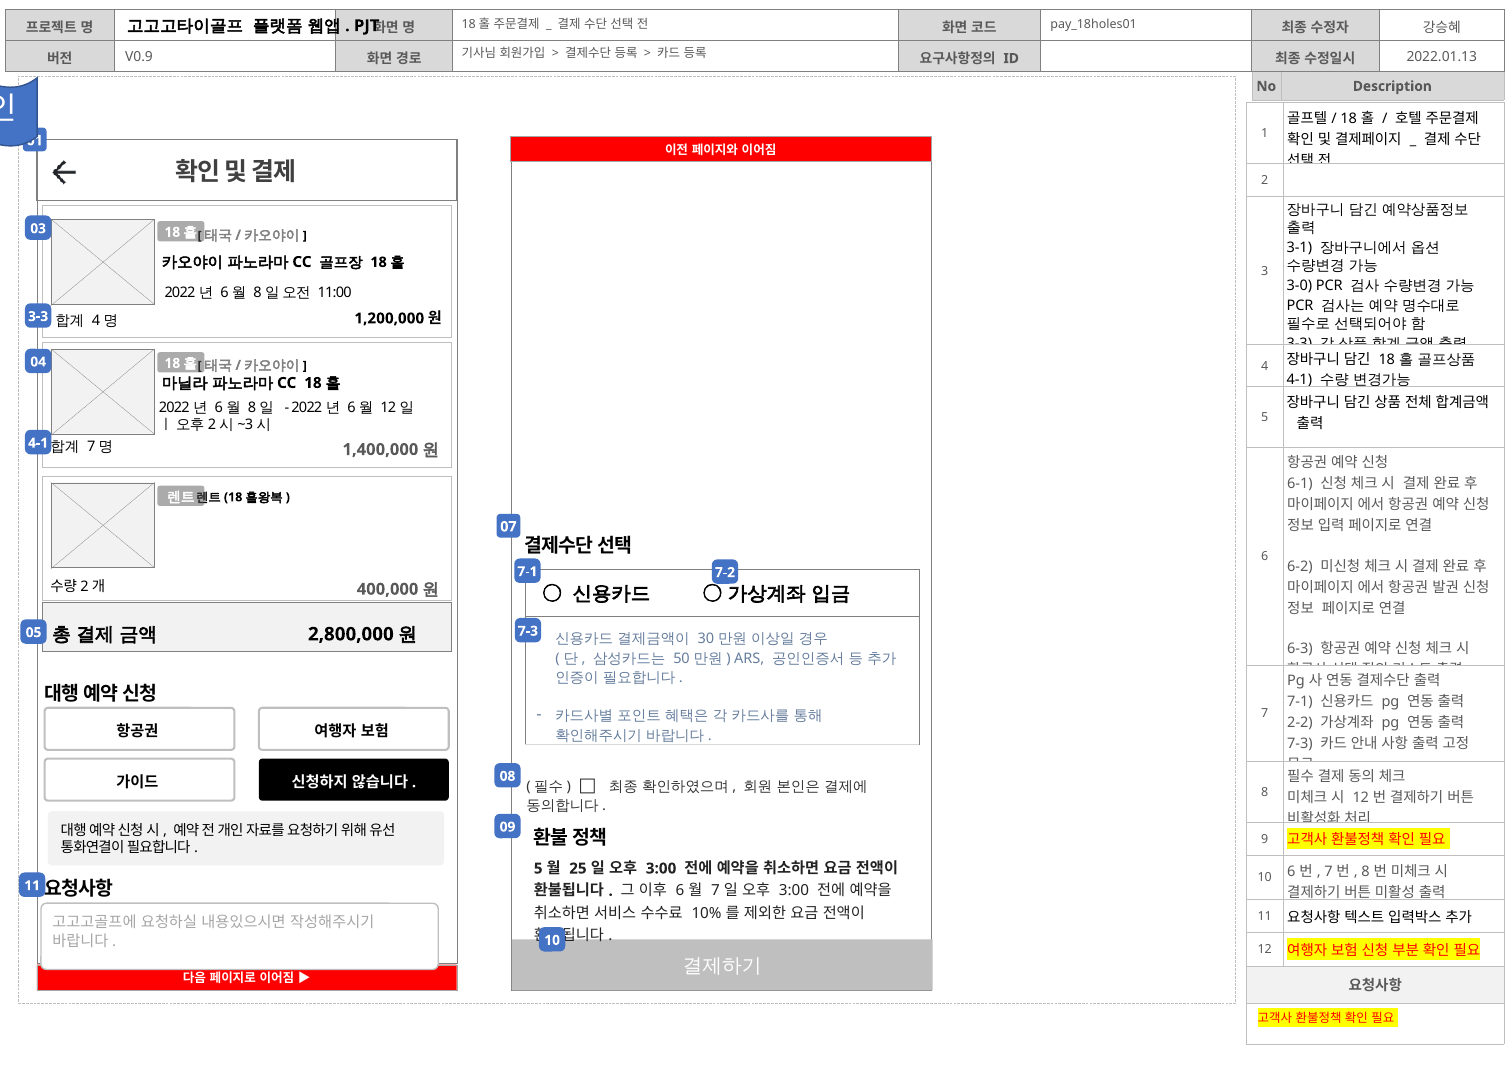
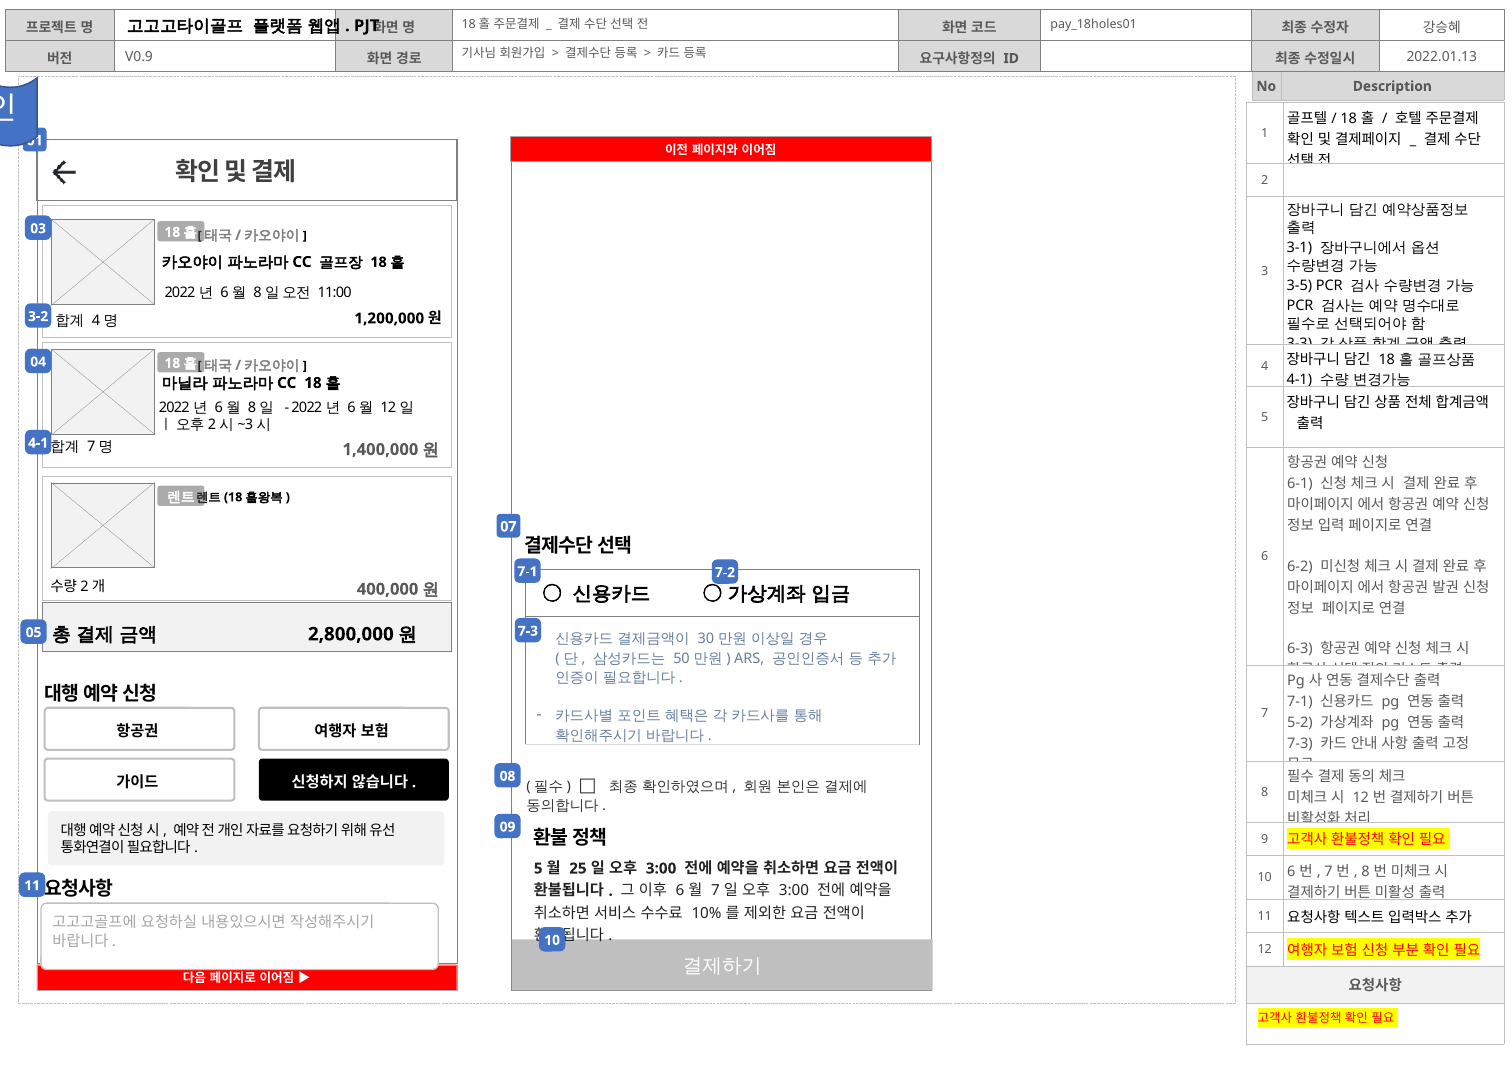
3-0: 3-0 -> 3-5
3-3 at (38, 316): 3-3 -> 3-2
2-2: 2-2 -> 5-2
